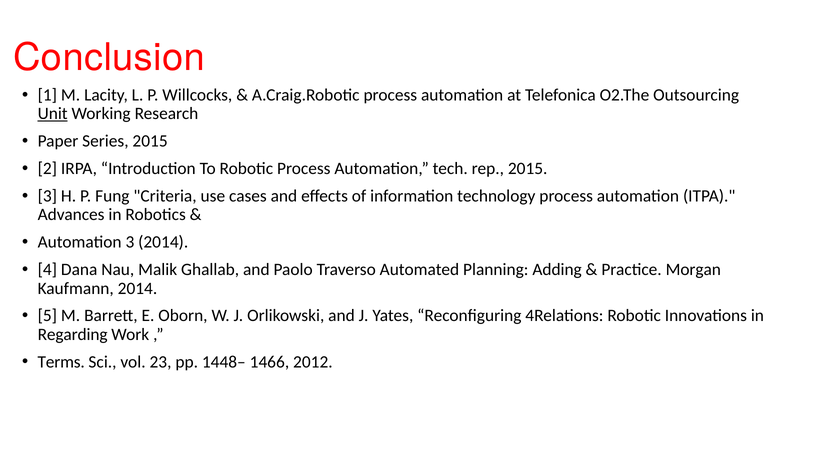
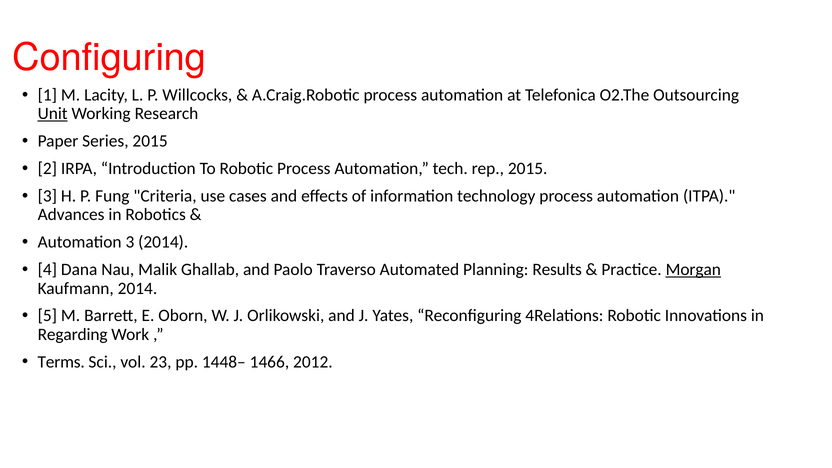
Conclusion: Conclusion -> Configuring
Adding: Adding -> Results
Morgan underline: none -> present
